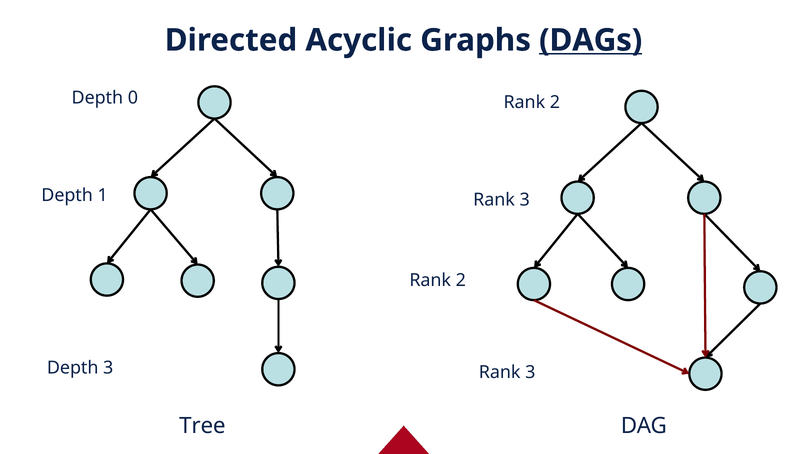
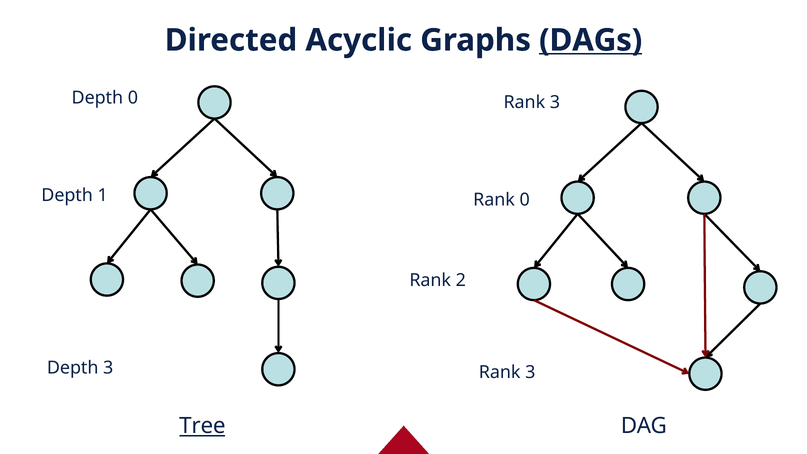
2 at (555, 102): 2 -> 3
3 at (525, 200): 3 -> 0
Tree underline: none -> present
